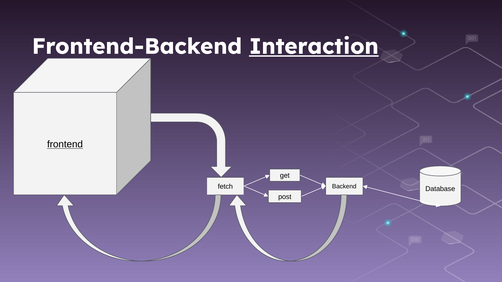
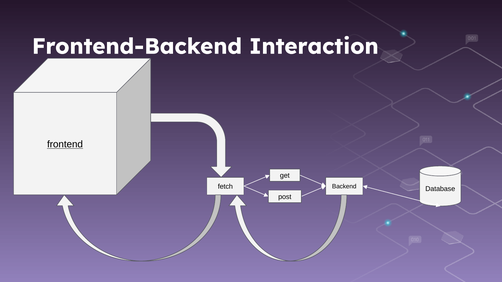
Interaction underline: present -> none
